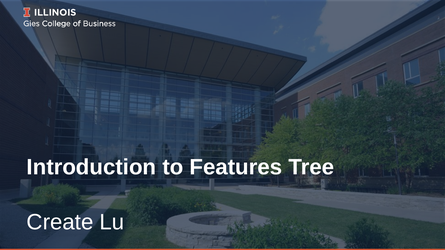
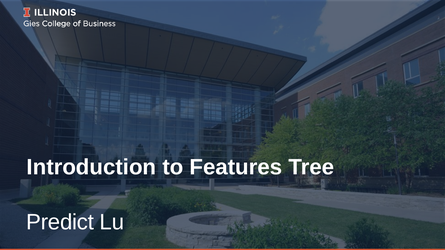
Create: Create -> Predict
